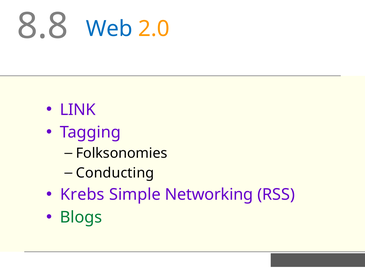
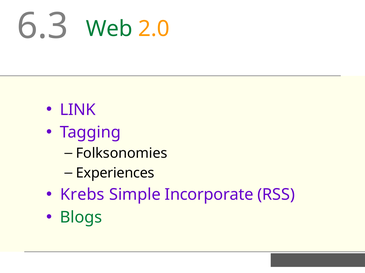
8.8: 8.8 -> 6.3
Web colour: blue -> green
Conducting: Conducting -> Experiences
Networking: Networking -> Incorporate
